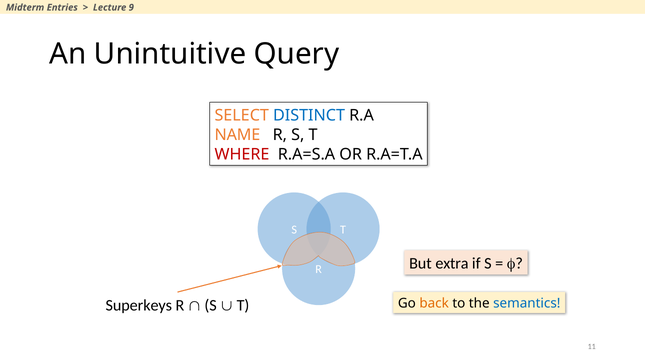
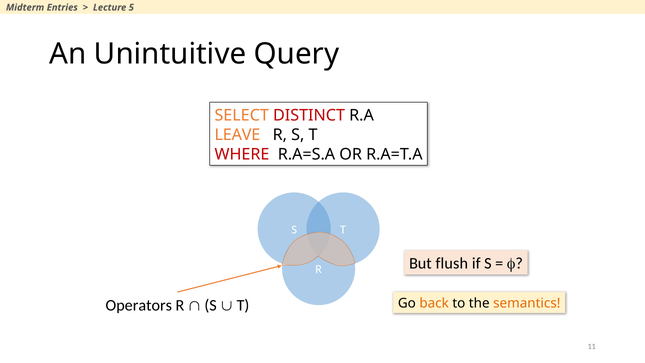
9: 9 -> 5
DISTINCT colour: blue -> red
NAME: NAME -> LEAVE
extra: extra -> flush
Superkeys: Superkeys -> Operators
semantics colour: blue -> orange
